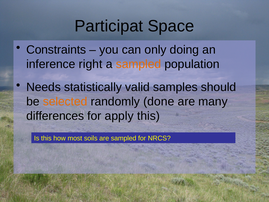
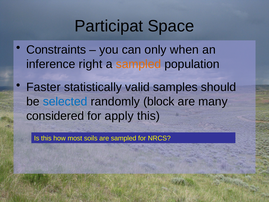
doing: doing -> when
Needs: Needs -> Faster
selected colour: orange -> blue
done: done -> block
differences: differences -> considered
